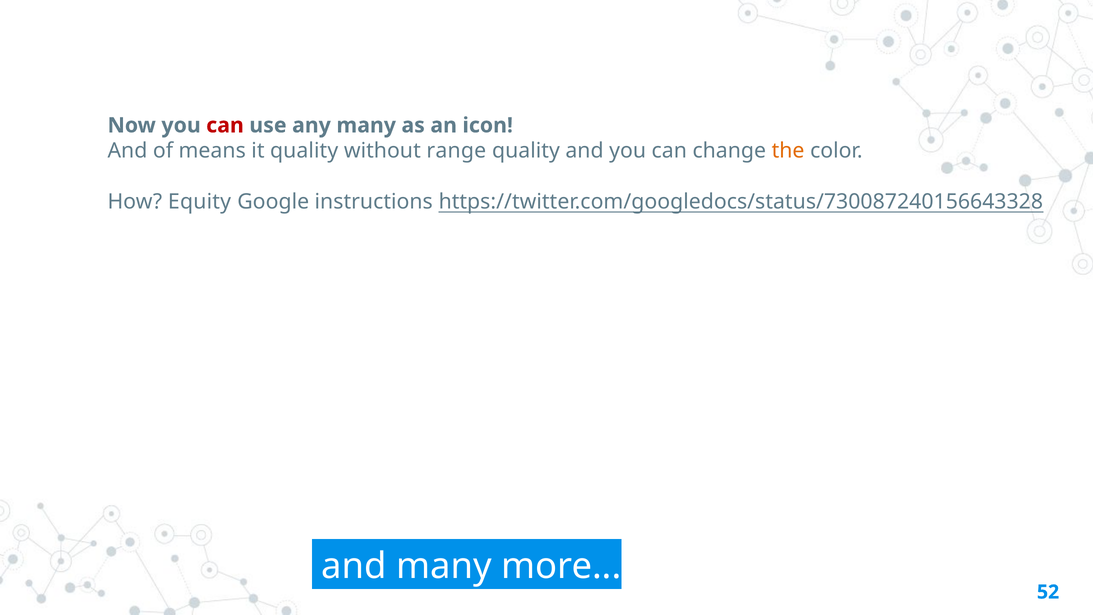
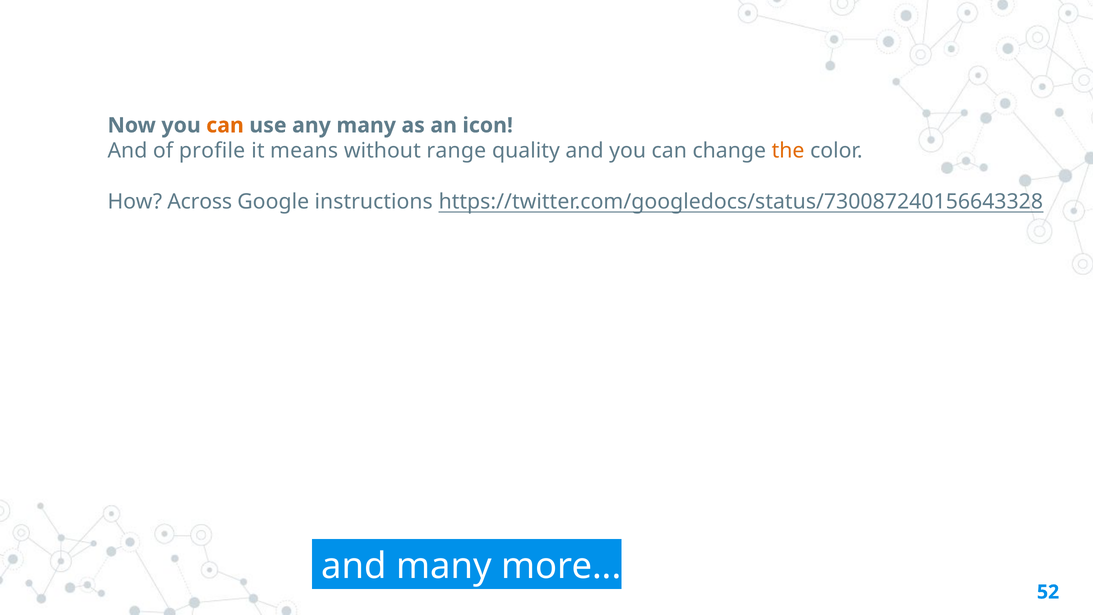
can at (225, 125) colour: red -> orange
means: means -> profile
it quality: quality -> means
Equity: Equity -> Across
